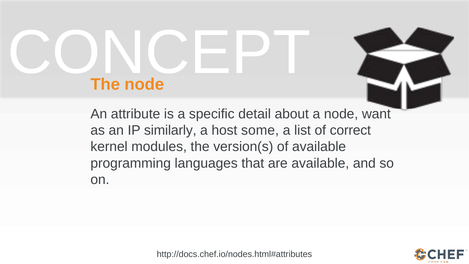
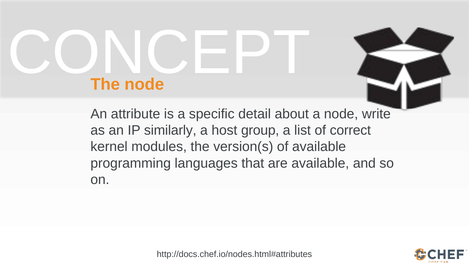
want: want -> write
some: some -> group
